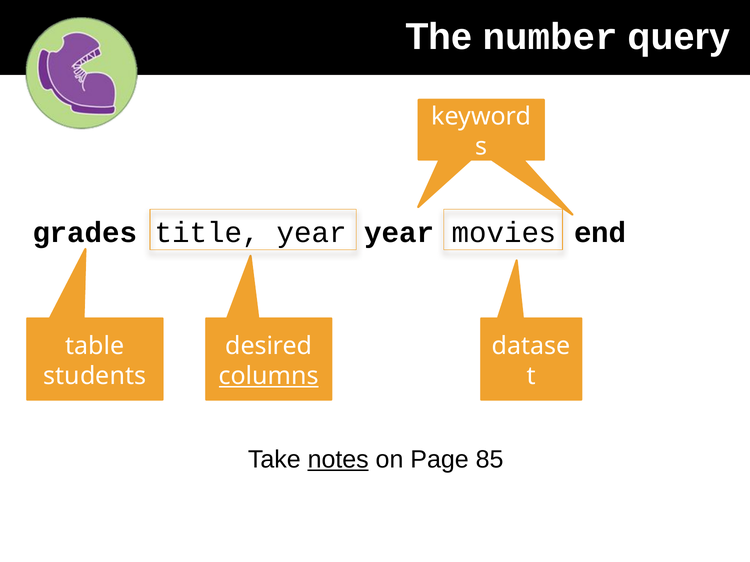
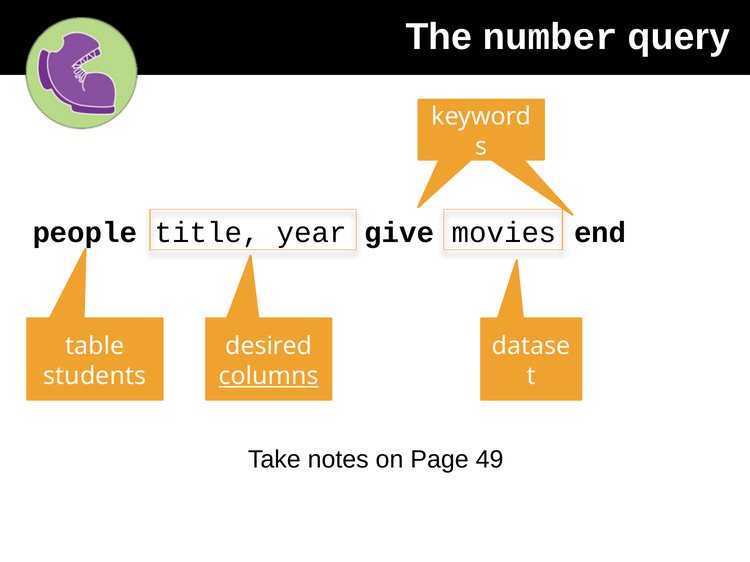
grades: grades -> people
year at (399, 233): year -> give
notes underline: present -> none
85: 85 -> 49
